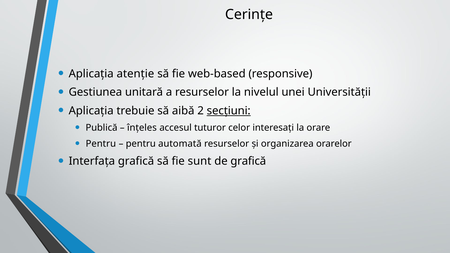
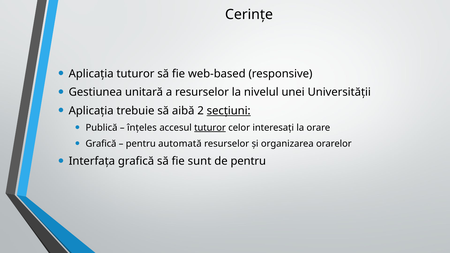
Aplicația atenție: atenție -> tuturor
tuturor at (210, 128) underline: none -> present
Pentru at (101, 144): Pentru -> Grafică
de grafică: grafică -> pentru
